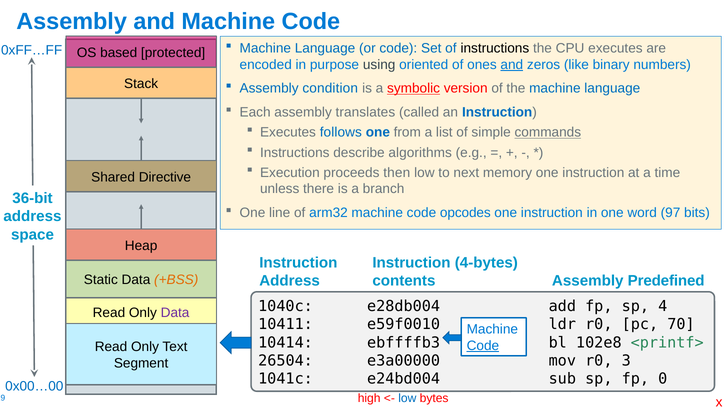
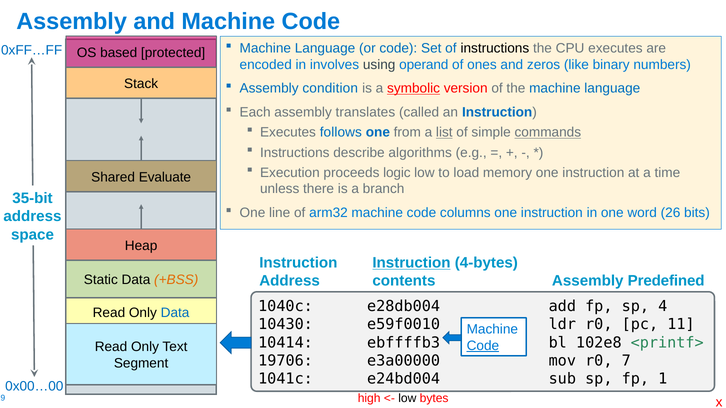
purpose: purpose -> involves
oriented: oriented -> operand
and at (512, 65) underline: present -> none
list underline: none -> present
then: then -> logic
next: next -> load
Directive: Directive -> Evaluate
36-bit: 36-bit -> 35-bit
opcodes: opcodes -> columns
97: 97 -> 26
Instruction at (411, 263) underline: none -> present
Data at (175, 313) colour: purple -> blue
10411: 10411 -> 10430
70: 70 -> 11
26504: 26504 -> 19706
3: 3 -> 7
0: 0 -> 1
low at (407, 399) colour: blue -> black
